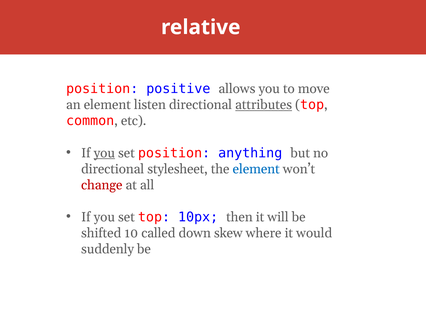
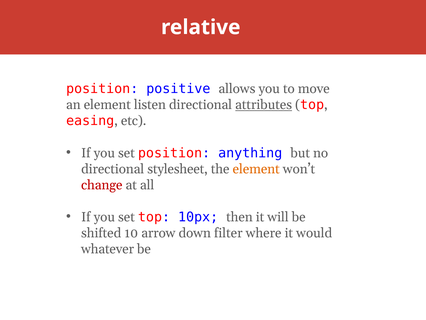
common: common -> easing
you at (104, 153) underline: present -> none
element at (256, 169) colour: blue -> orange
called: called -> arrow
skew: skew -> filter
suddenly: suddenly -> whatever
